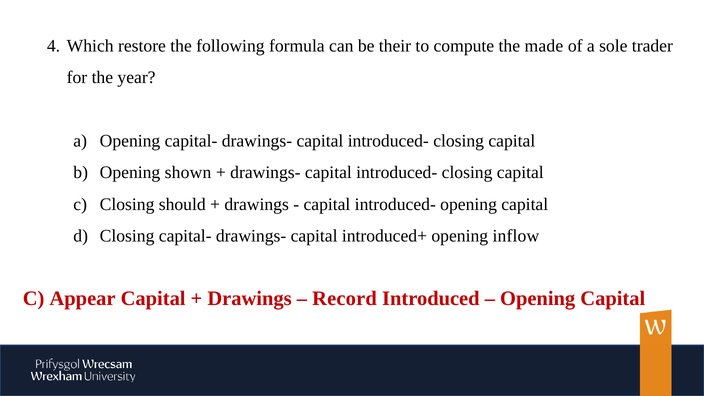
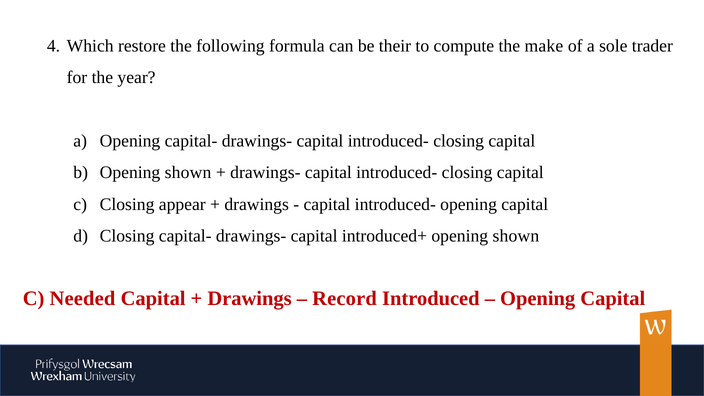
made: made -> make
should: should -> appear
introduced+ opening inflow: inflow -> shown
Appear: Appear -> Needed
